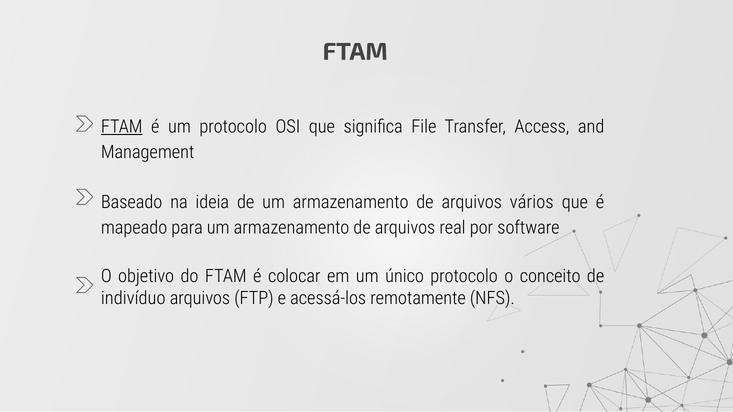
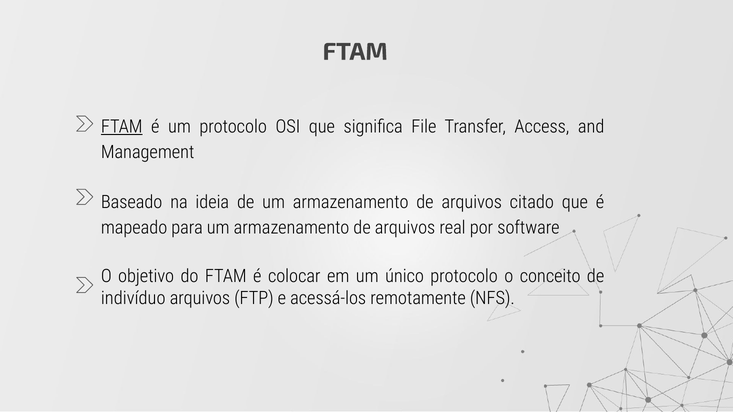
vários: vários -> citado
